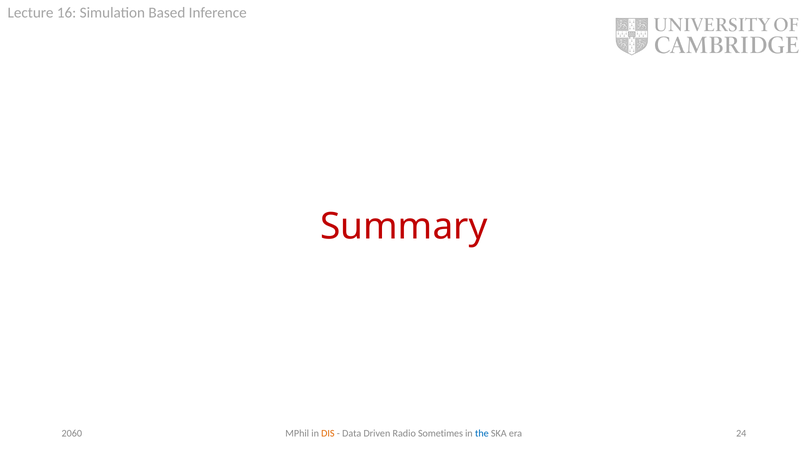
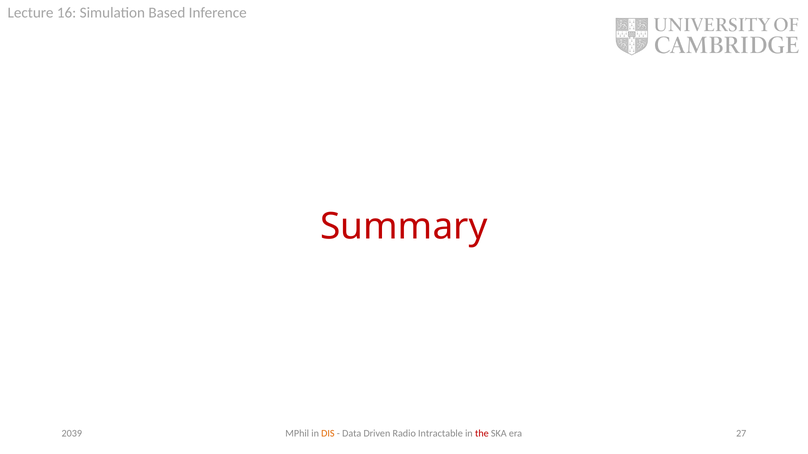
Sometimes: Sometimes -> Intractable
the colour: blue -> red
24: 24 -> 27
2060: 2060 -> 2039
